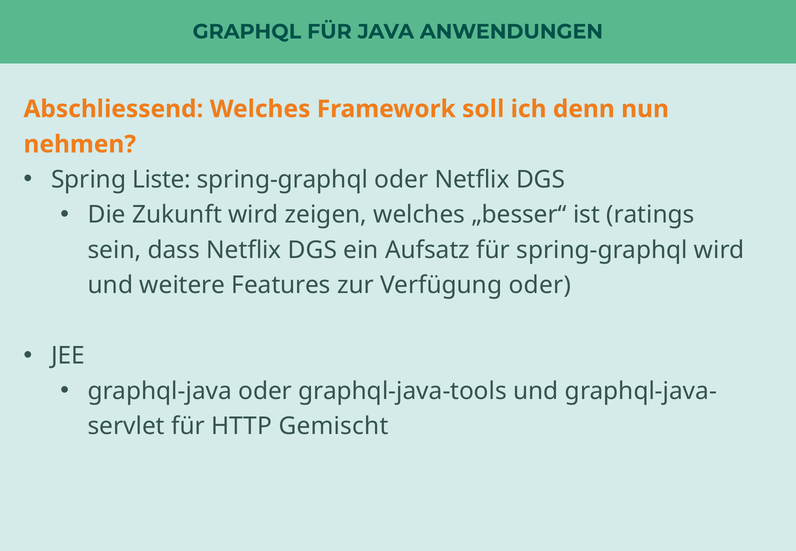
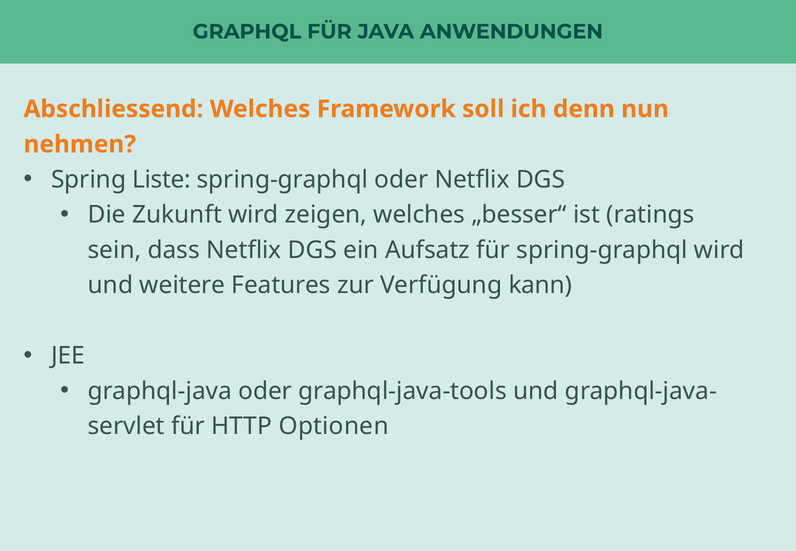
Verfügung oder: oder -> kann
Gemischt: Gemischt -> Optionen
